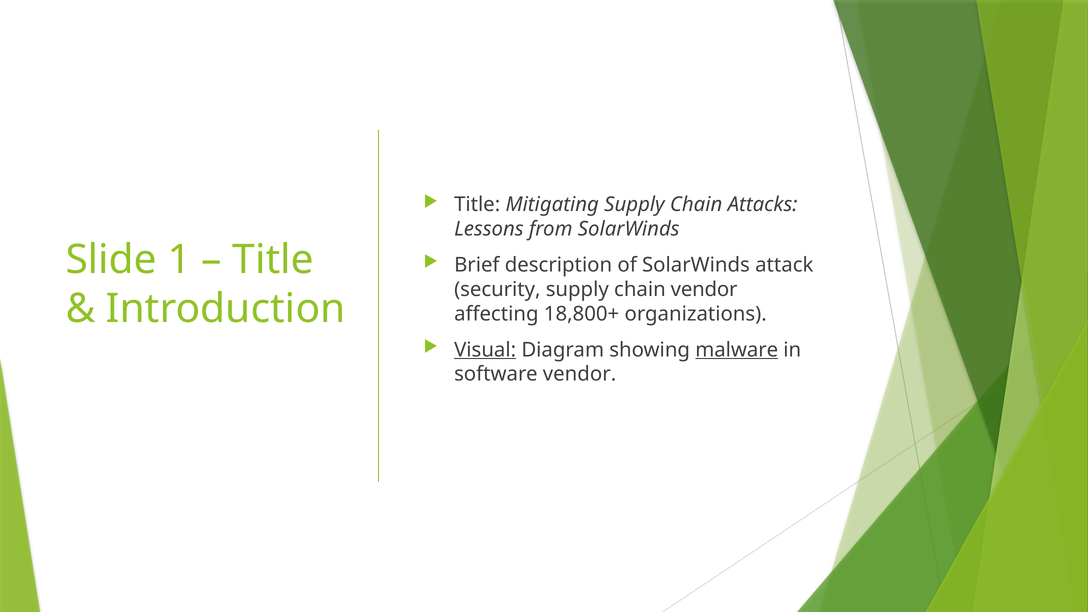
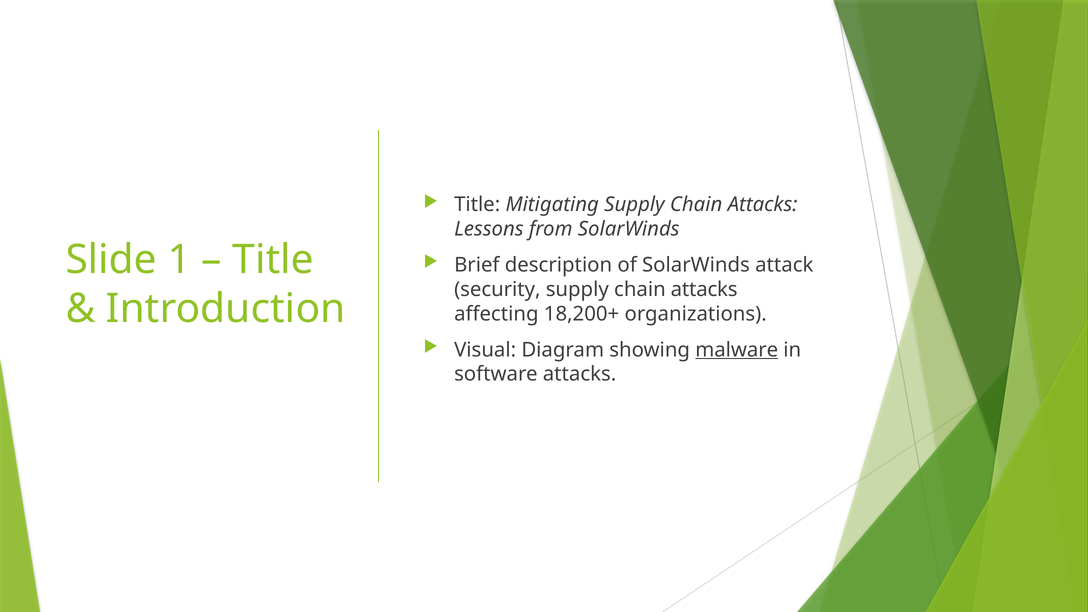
vendor at (704, 289): vendor -> attacks
18,800+: 18,800+ -> 18,200+
Visual underline: present -> none
software vendor: vendor -> attacks
